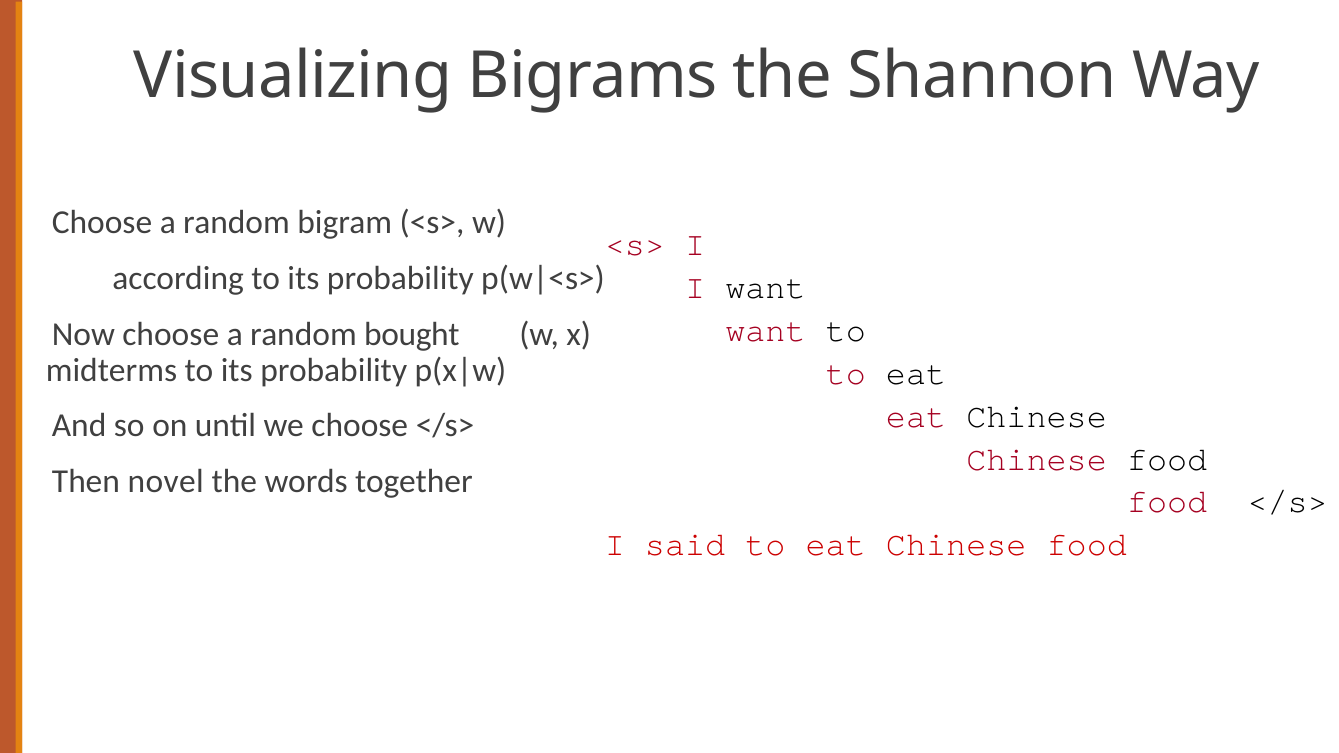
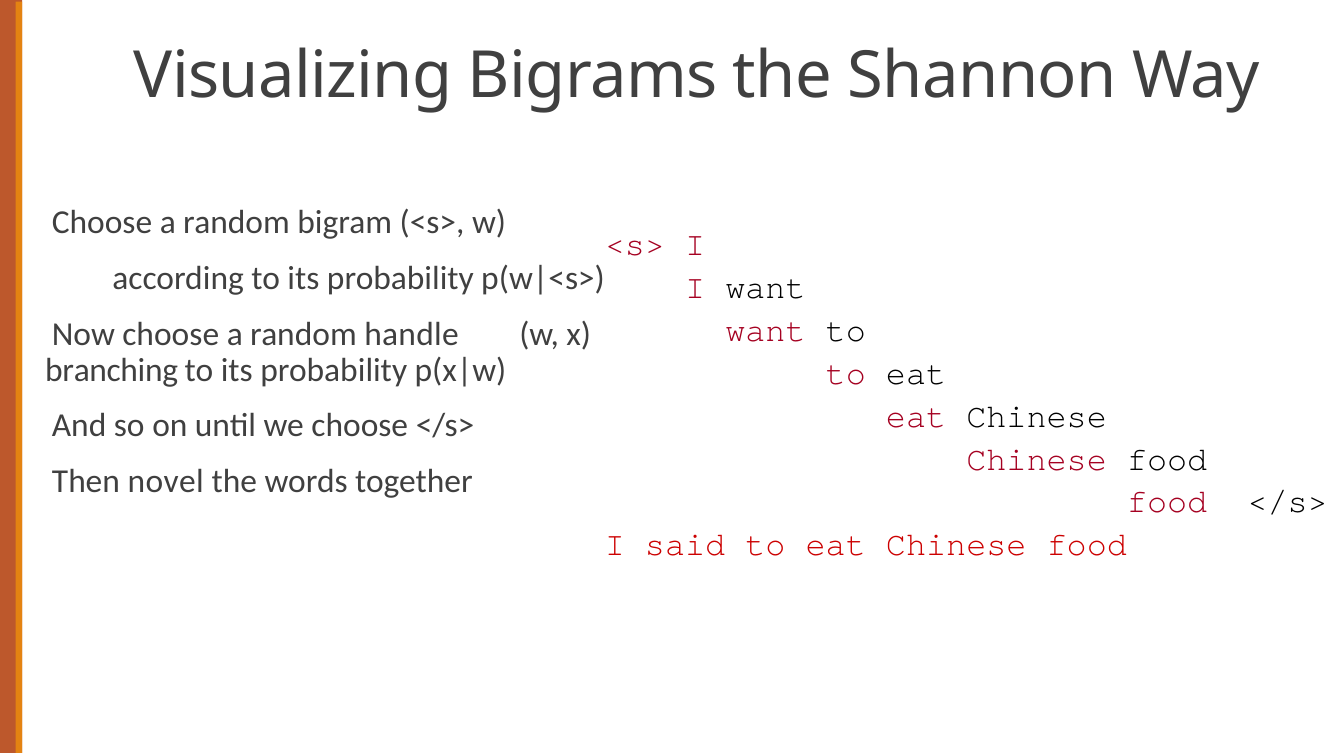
bought: bought -> handle
midterms: midterms -> branching
